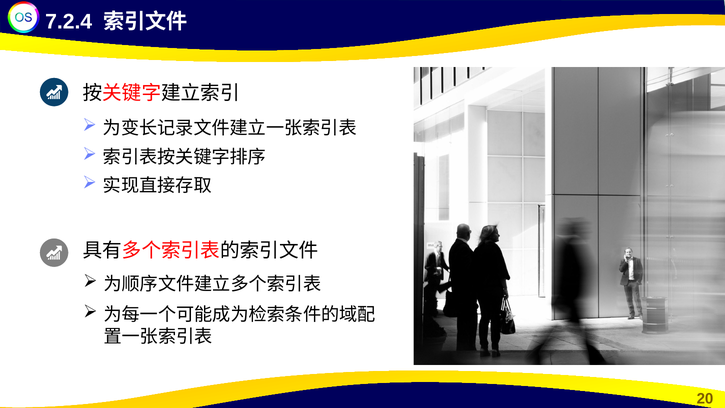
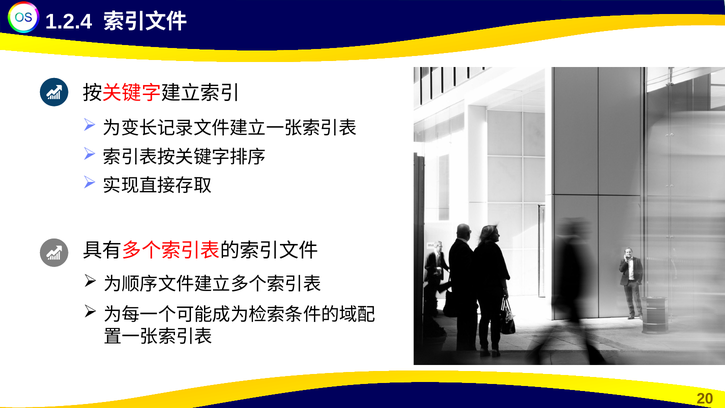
7.2.4: 7.2.4 -> 1.2.4
